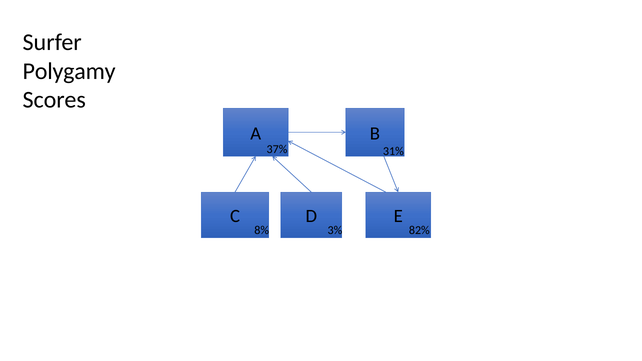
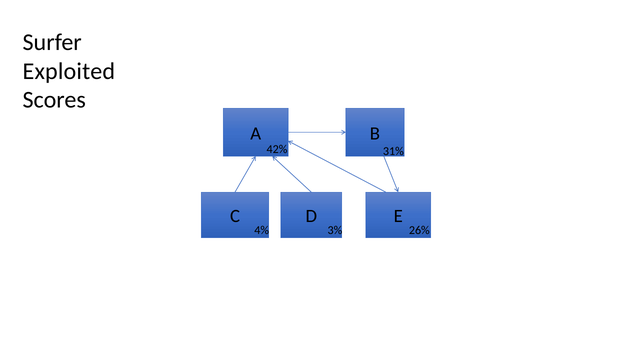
Polygamy: Polygamy -> Exploited
37%: 37% -> 42%
8%: 8% -> 4%
82%: 82% -> 26%
